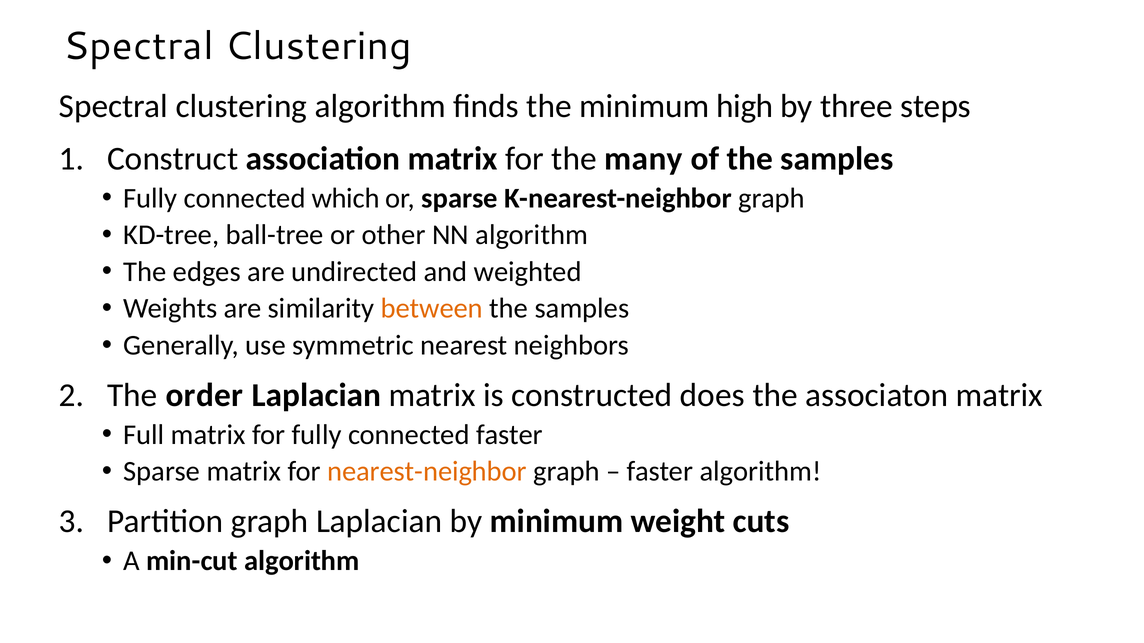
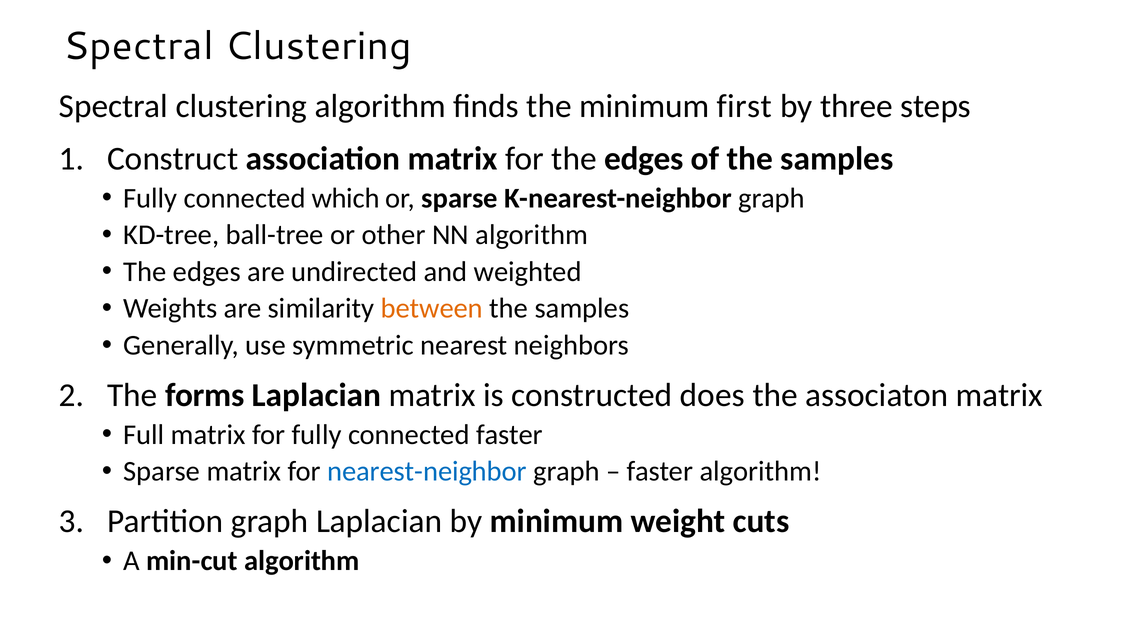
high: high -> first
for the many: many -> edges
order: order -> forms
nearest-neighbor colour: orange -> blue
